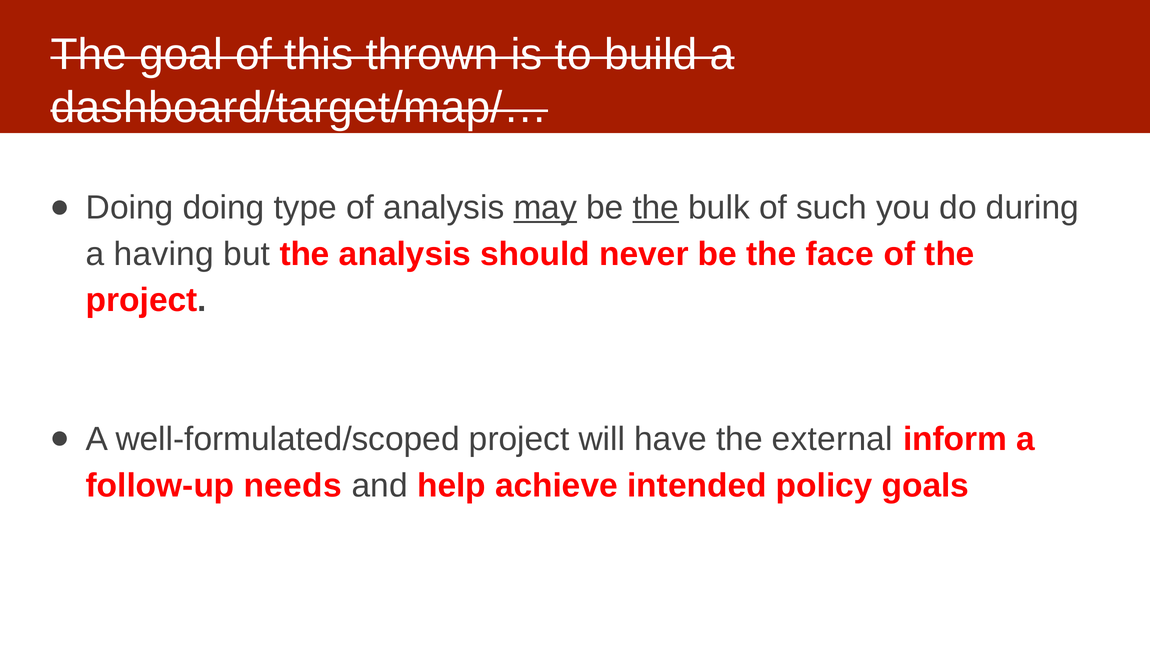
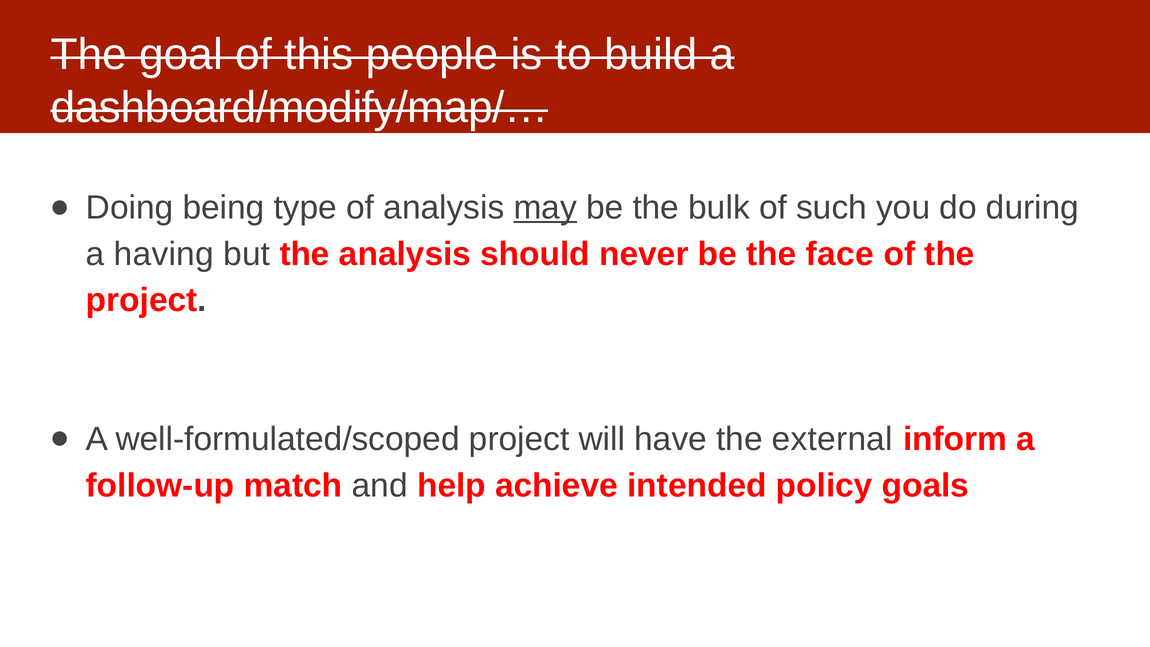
thrown: thrown -> people
dashboard/target/map/…: dashboard/target/map/… -> dashboard/modify/map/…
Doing doing: doing -> being
the at (656, 208) underline: present -> none
needs: needs -> match
